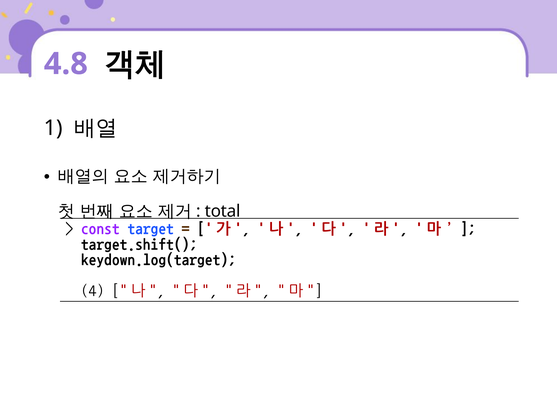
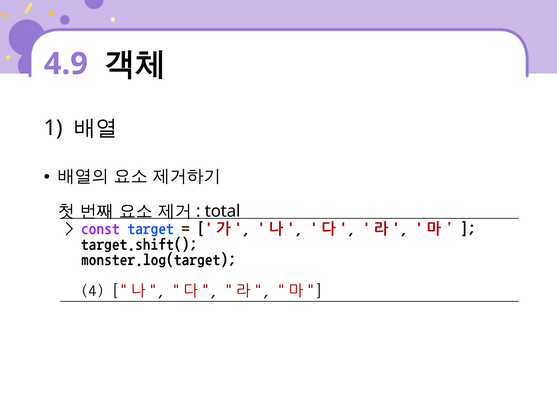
4.8: 4.8 -> 4.9
keydown.log(target: keydown.log(target -> monster.log(target
